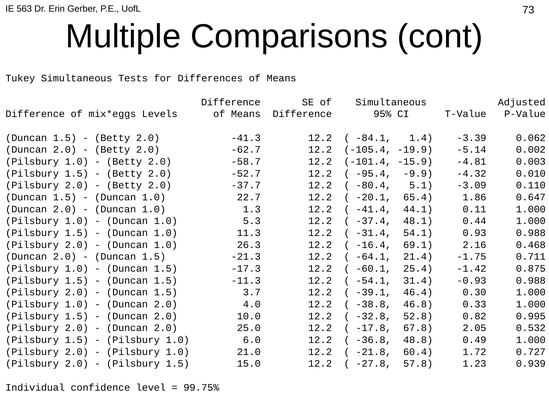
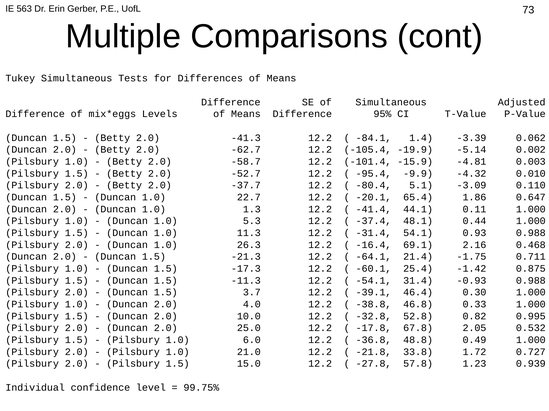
60.4: 60.4 -> 33.8
